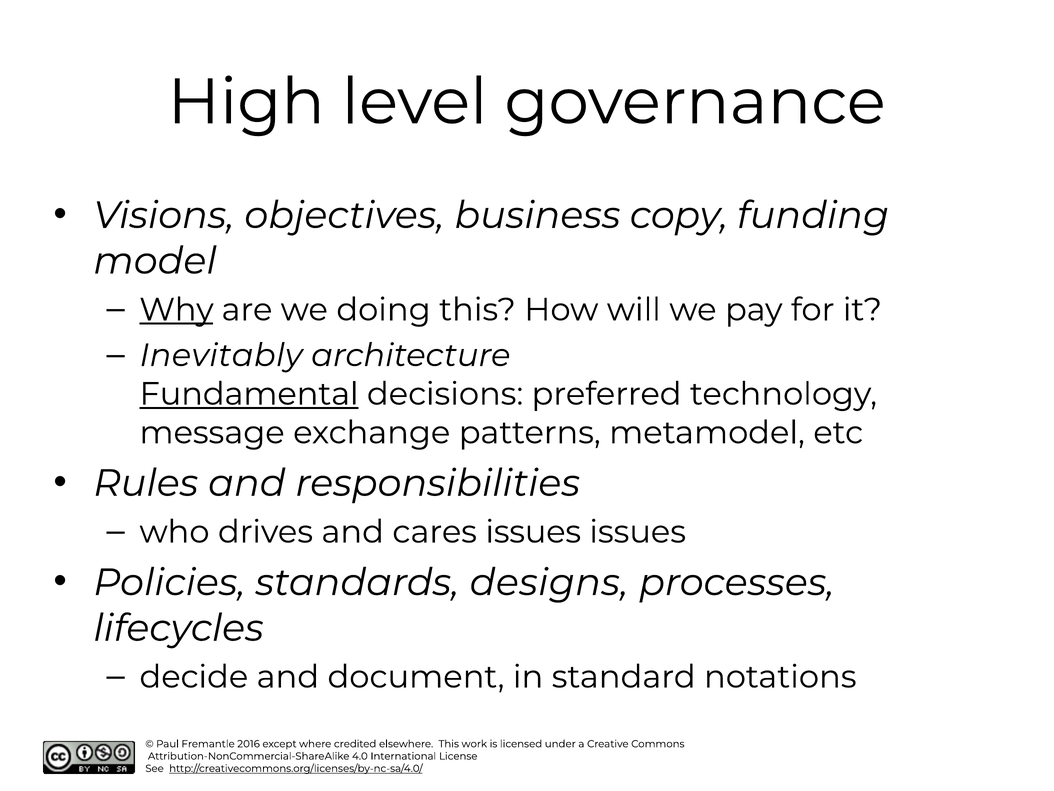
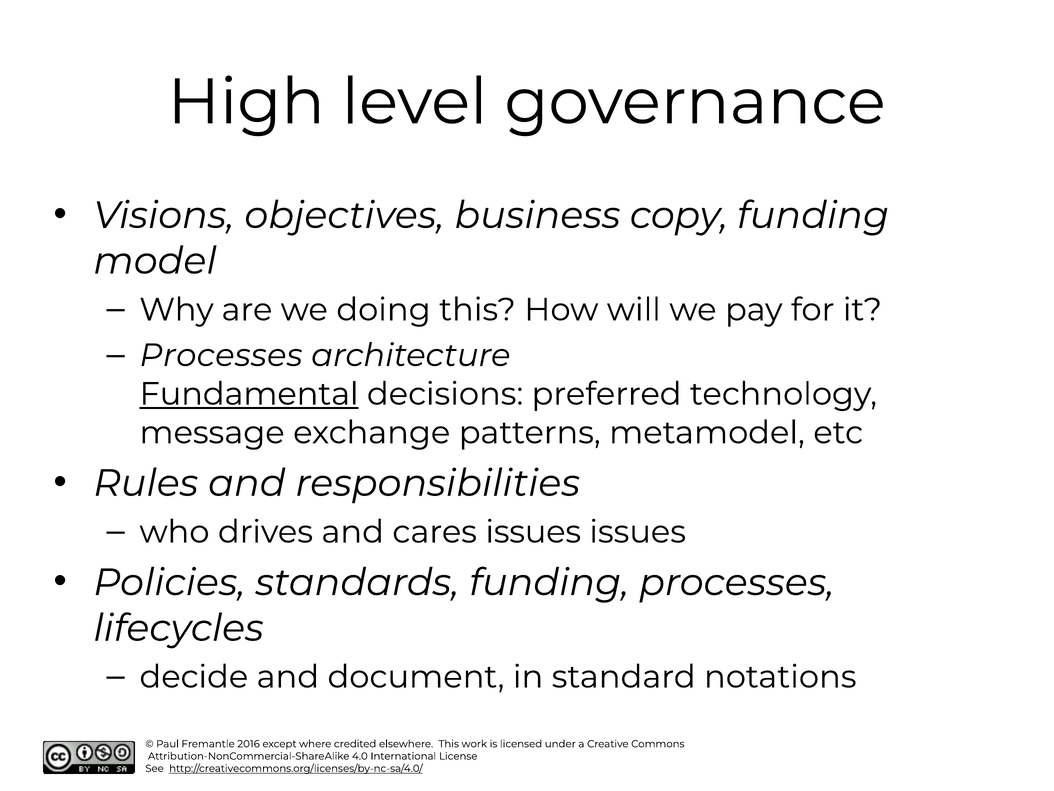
Why underline: present -> none
Inevitably at (221, 355): Inevitably -> Processes
standards designs: designs -> funding
